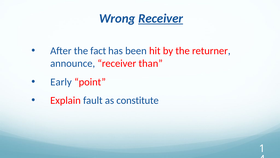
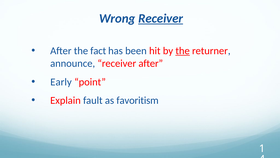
the at (183, 51) underline: none -> present
receiver than: than -> after
constitute: constitute -> favoritism
